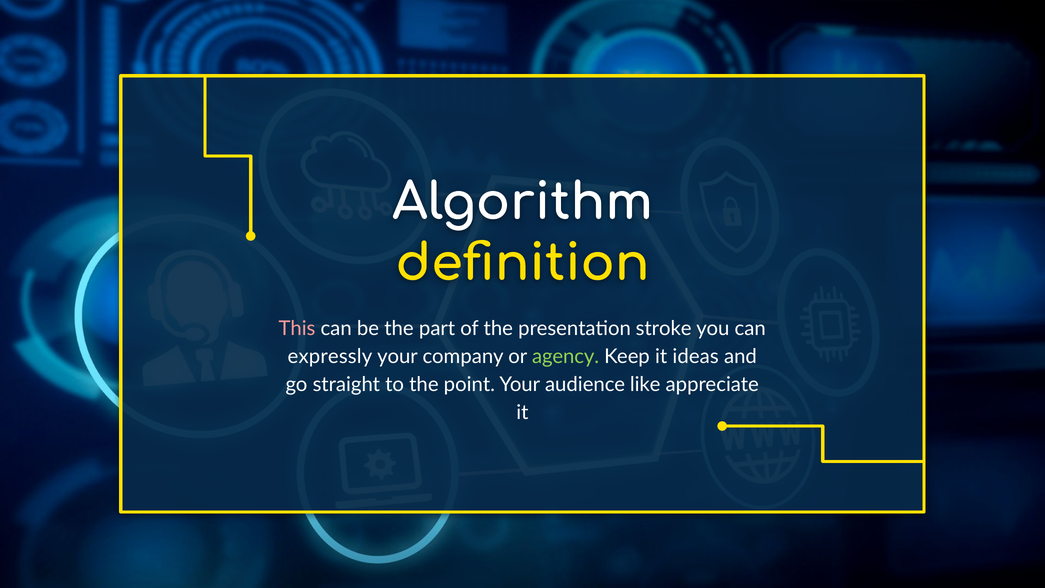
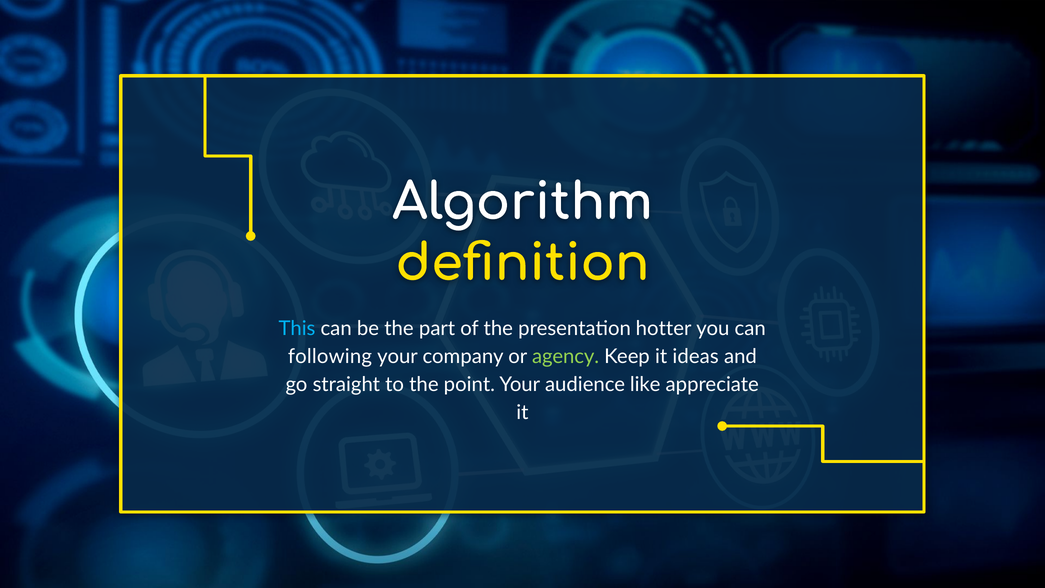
This colour: pink -> light blue
stroke: stroke -> hotter
expressly: expressly -> following
